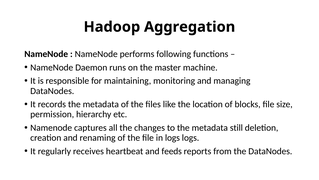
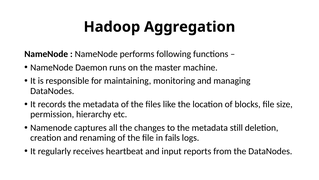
in logs: logs -> fails
feeds: feeds -> input
